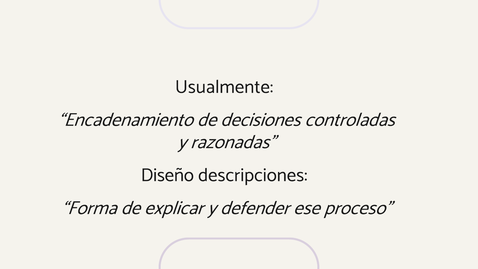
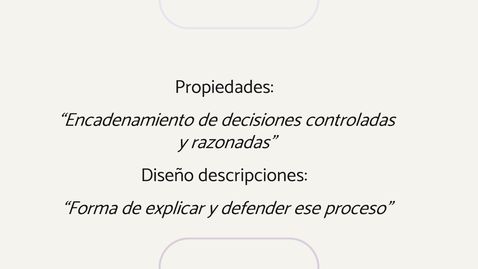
Usualmente: Usualmente -> Propiedades
